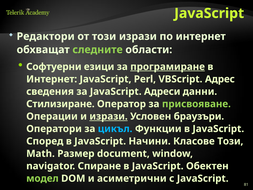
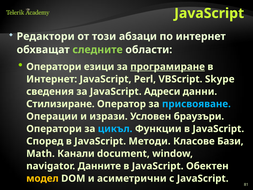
този изрази: изрази -> абзаци
Софтуерни at (54, 67): Софтуерни -> Оператори
Адрес: Адрес -> Skype
присвояване colour: light green -> light blue
изрази at (109, 116) underline: present -> none
Начини: Начини -> Методи
Класове Този: Този -> Бази
Размер: Размер -> Канали
Спиране: Спиране -> Данните
модел colour: light green -> yellow
